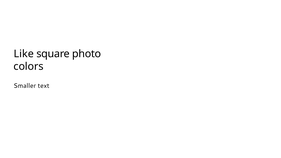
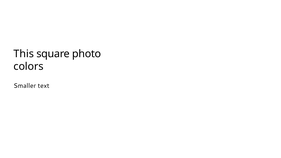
Like: Like -> This
